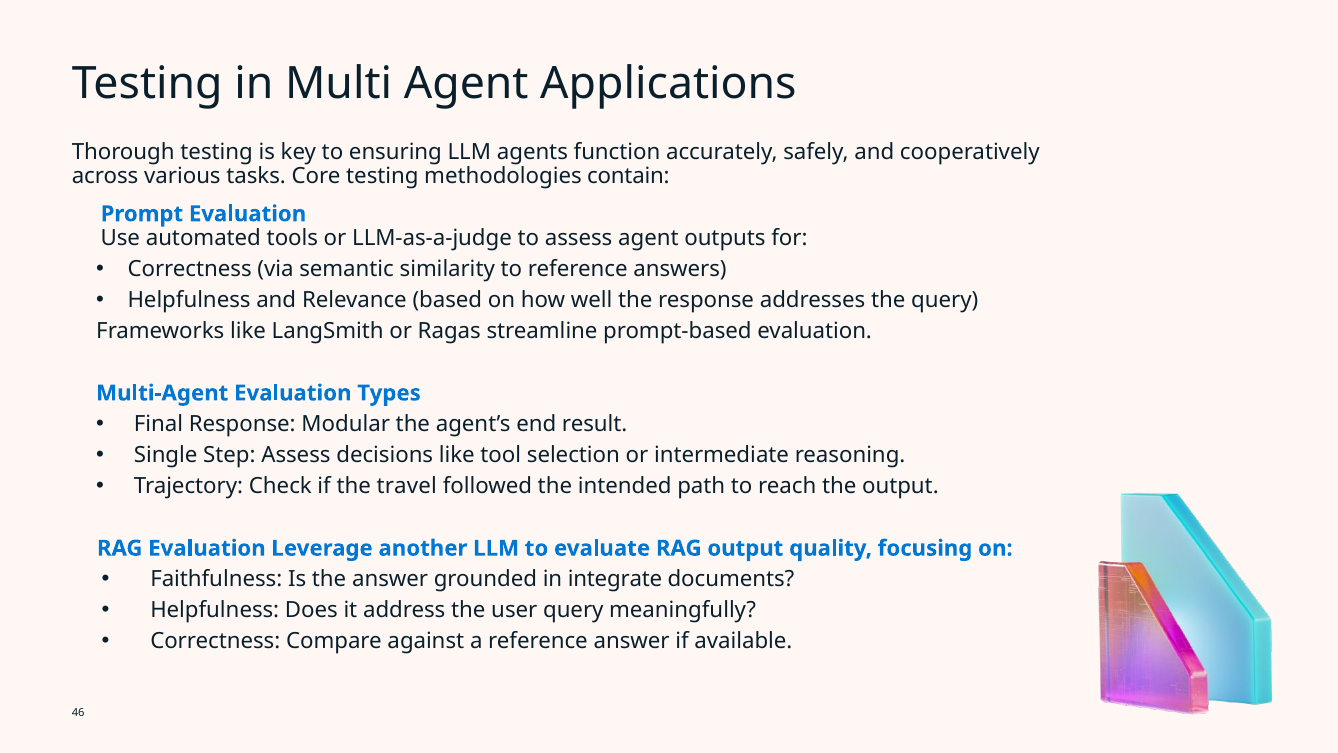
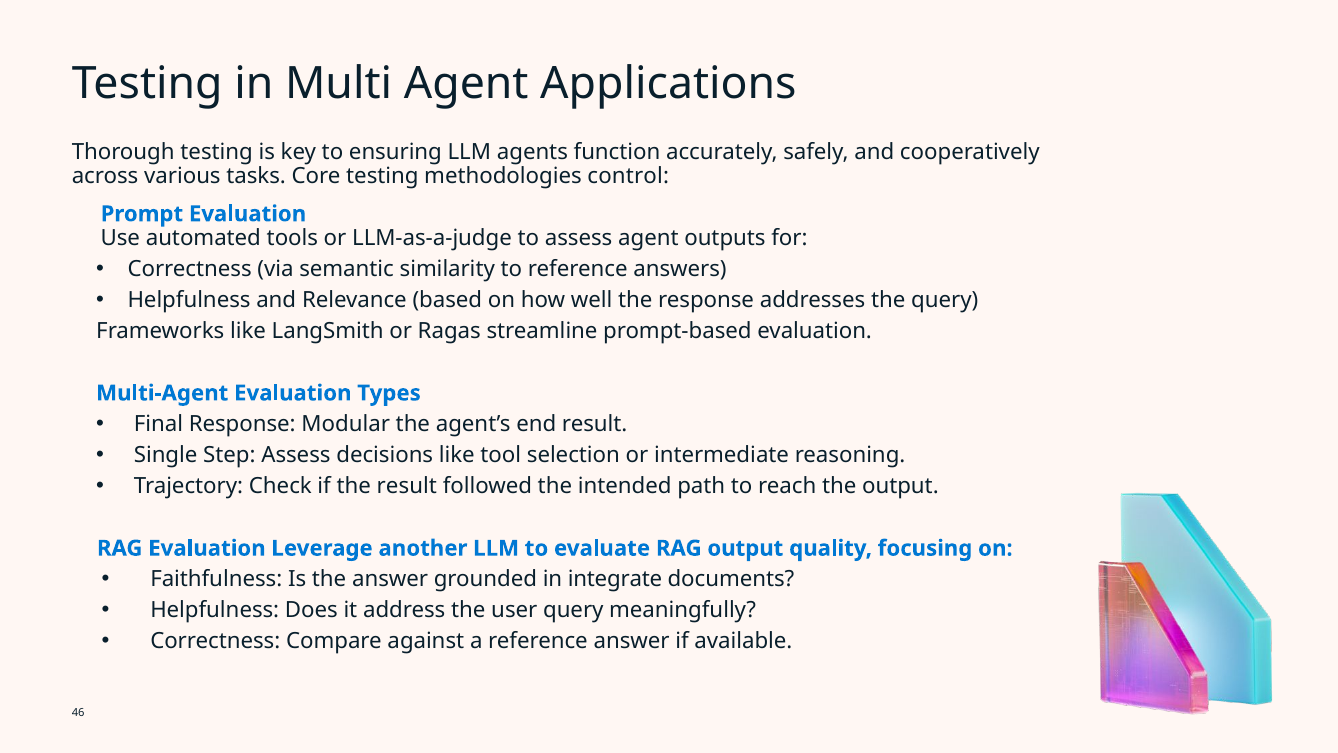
contain: contain -> control
the travel: travel -> result
